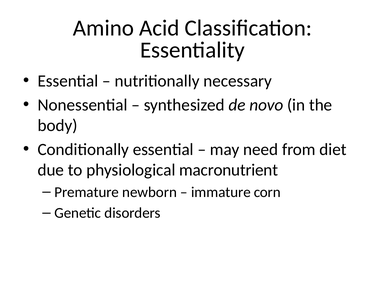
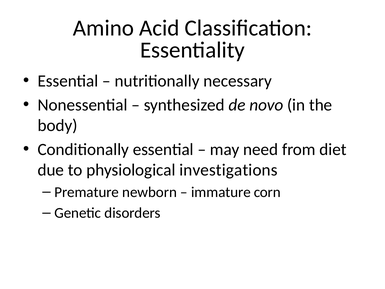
macronutrient: macronutrient -> investigations
